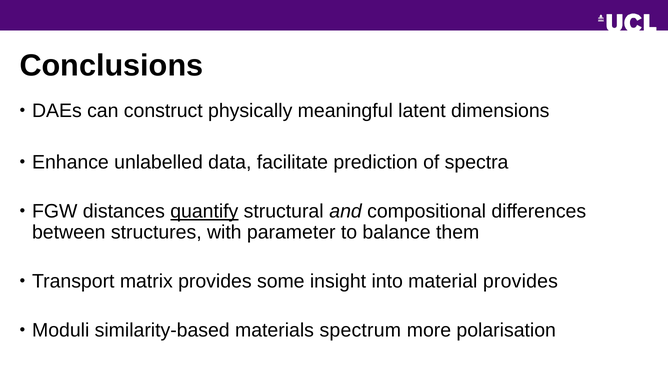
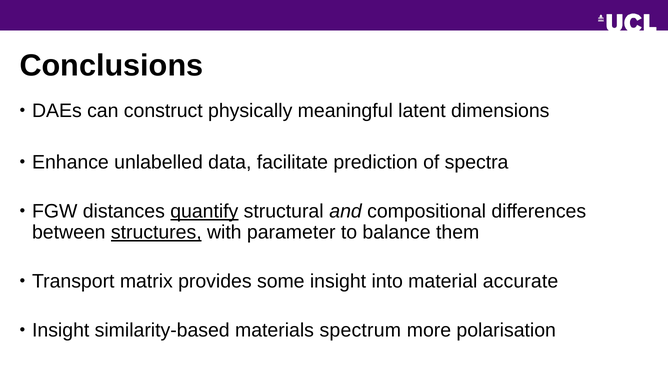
structures underline: none -> present
material provides: provides -> accurate
Moduli at (61, 330): Moduli -> Insight
